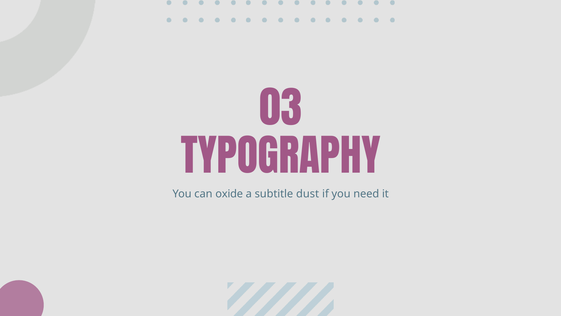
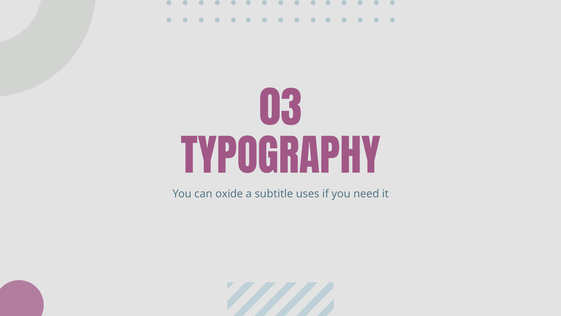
dust: dust -> uses
